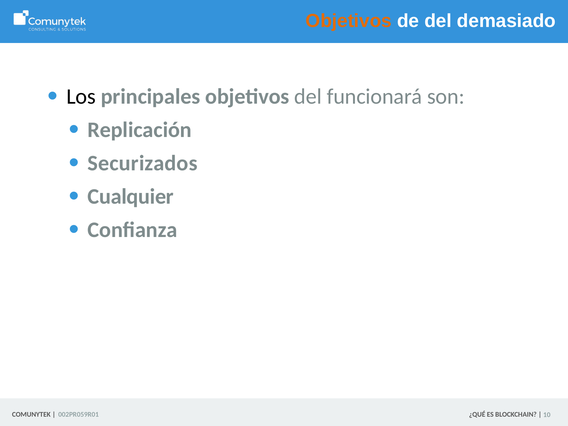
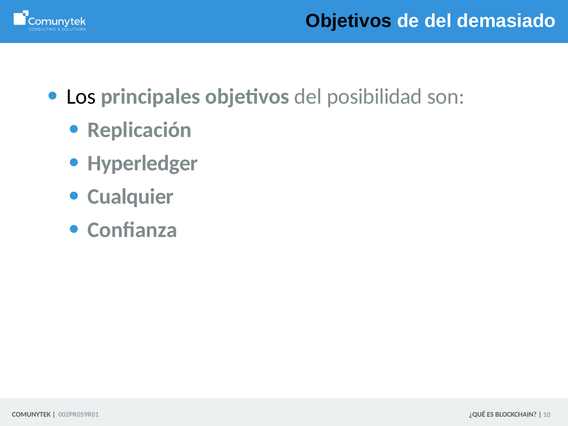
Objetivos at (349, 21) colour: orange -> black
funcionará: funcionará -> posibilidad
Securizados: Securizados -> Hyperledger
